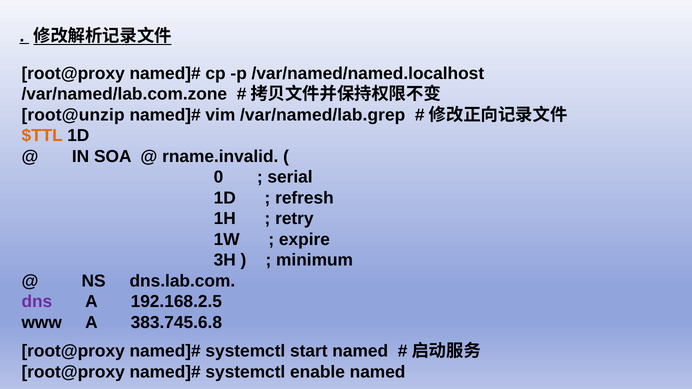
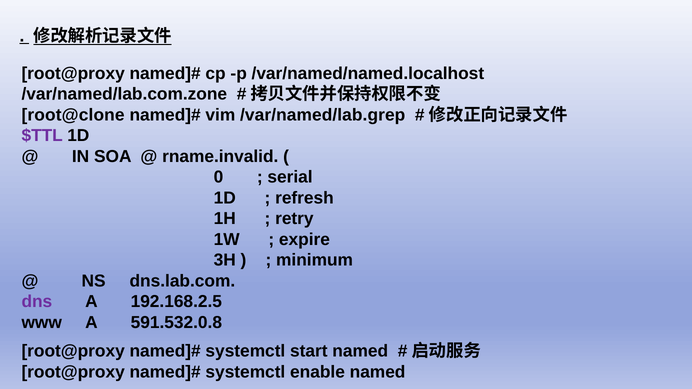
root@unzip: root@unzip -> root@clone
$TTL colour: orange -> purple
383.745.6.8: 383.745.6.8 -> 591.532.0.8
